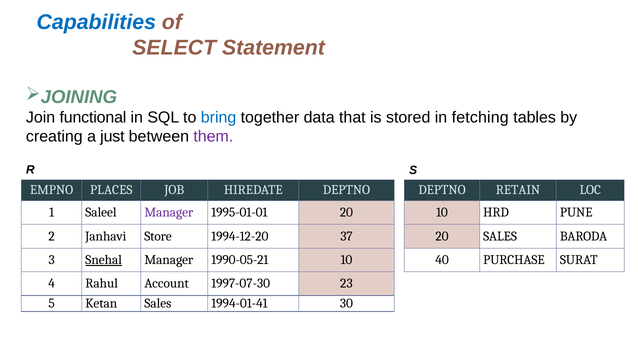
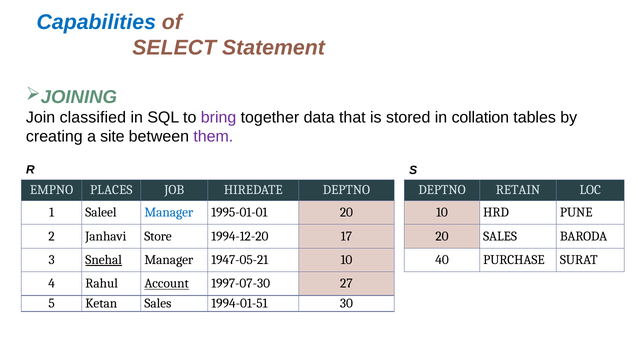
functional: functional -> classified
bring colour: blue -> purple
fetching: fetching -> collation
just: just -> site
Manager at (169, 212) colour: purple -> blue
37: 37 -> 17
1990-05-21: 1990-05-21 -> 1947-05-21
Account underline: none -> present
23: 23 -> 27
1994-01-41: 1994-01-41 -> 1994-01-51
